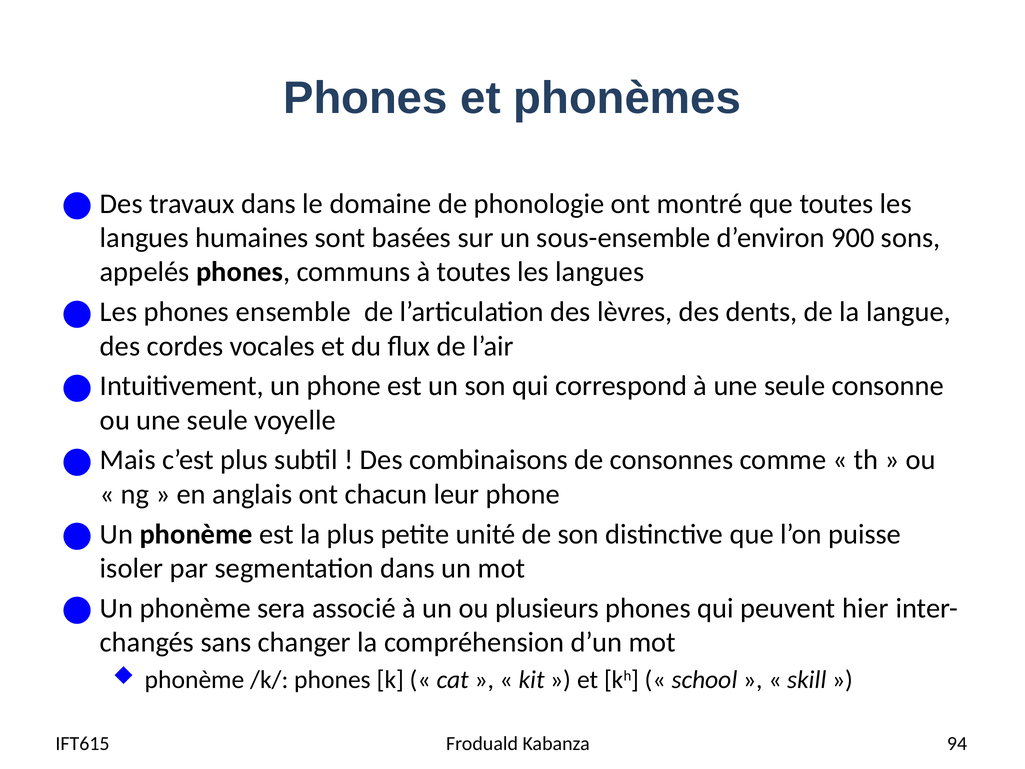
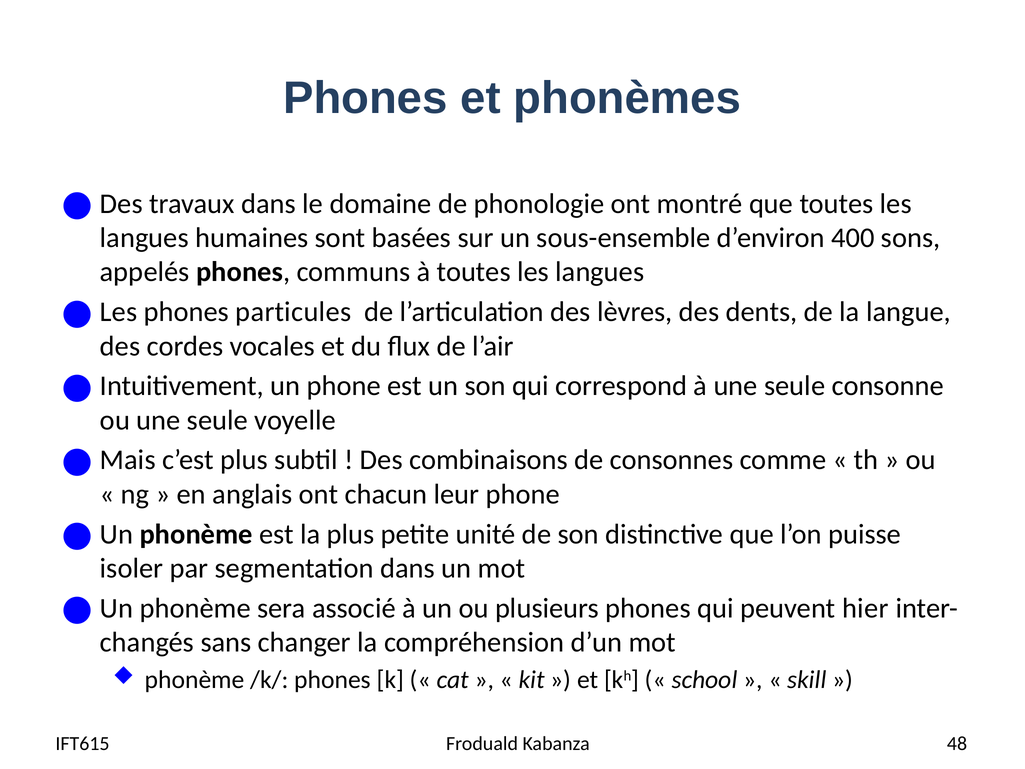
900: 900 -> 400
ensemble: ensemble -> particules
94: 94 -> 48
